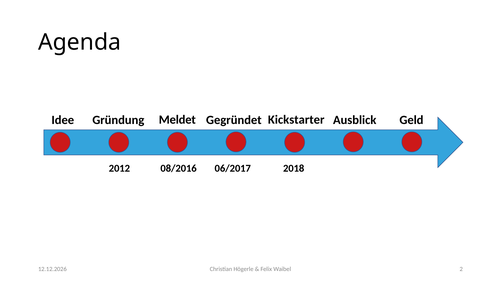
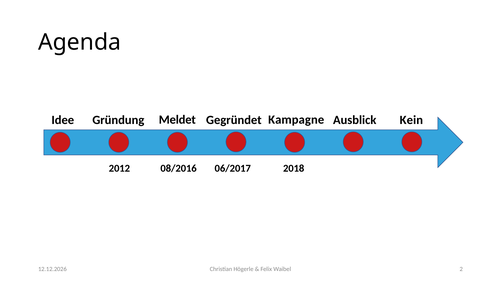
Kickstarter: Kickstarter -> Kampagne
Geld: Geld -> Kein
